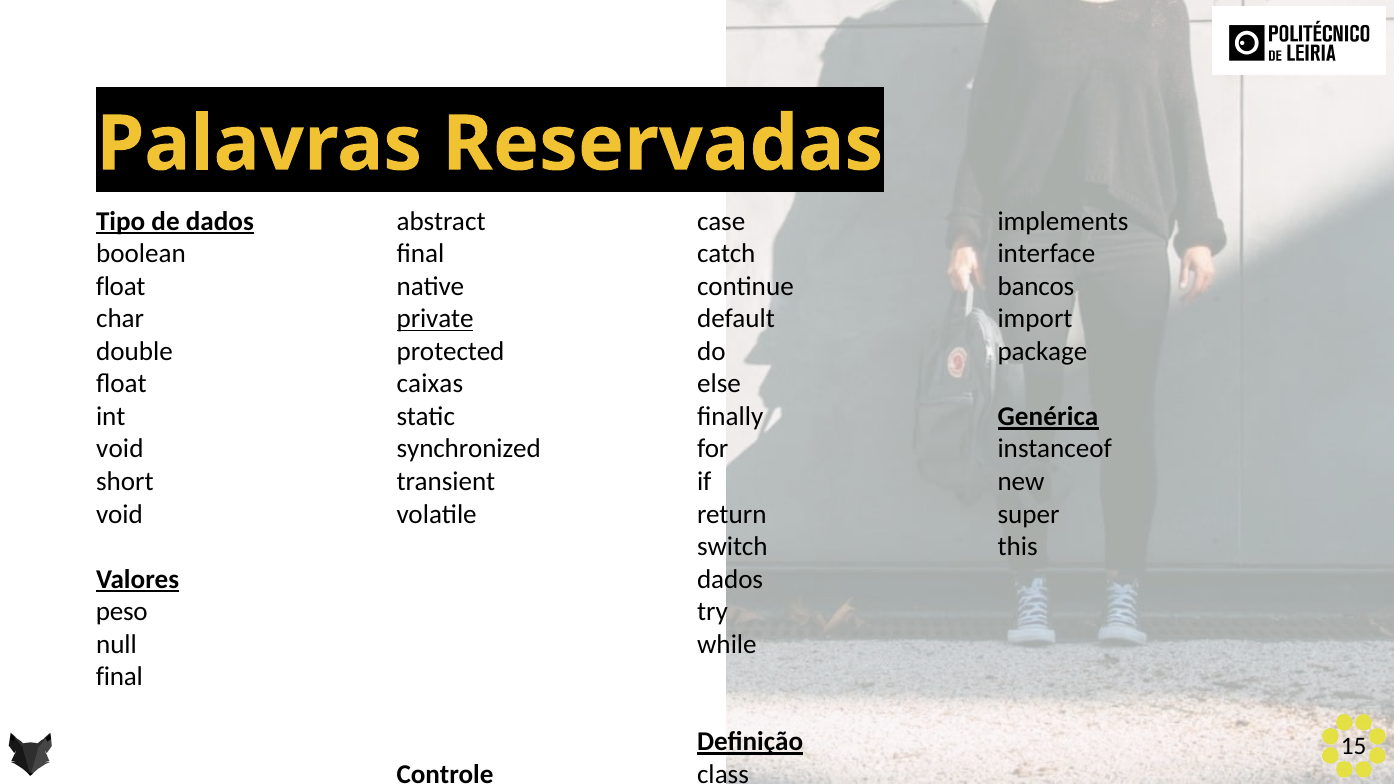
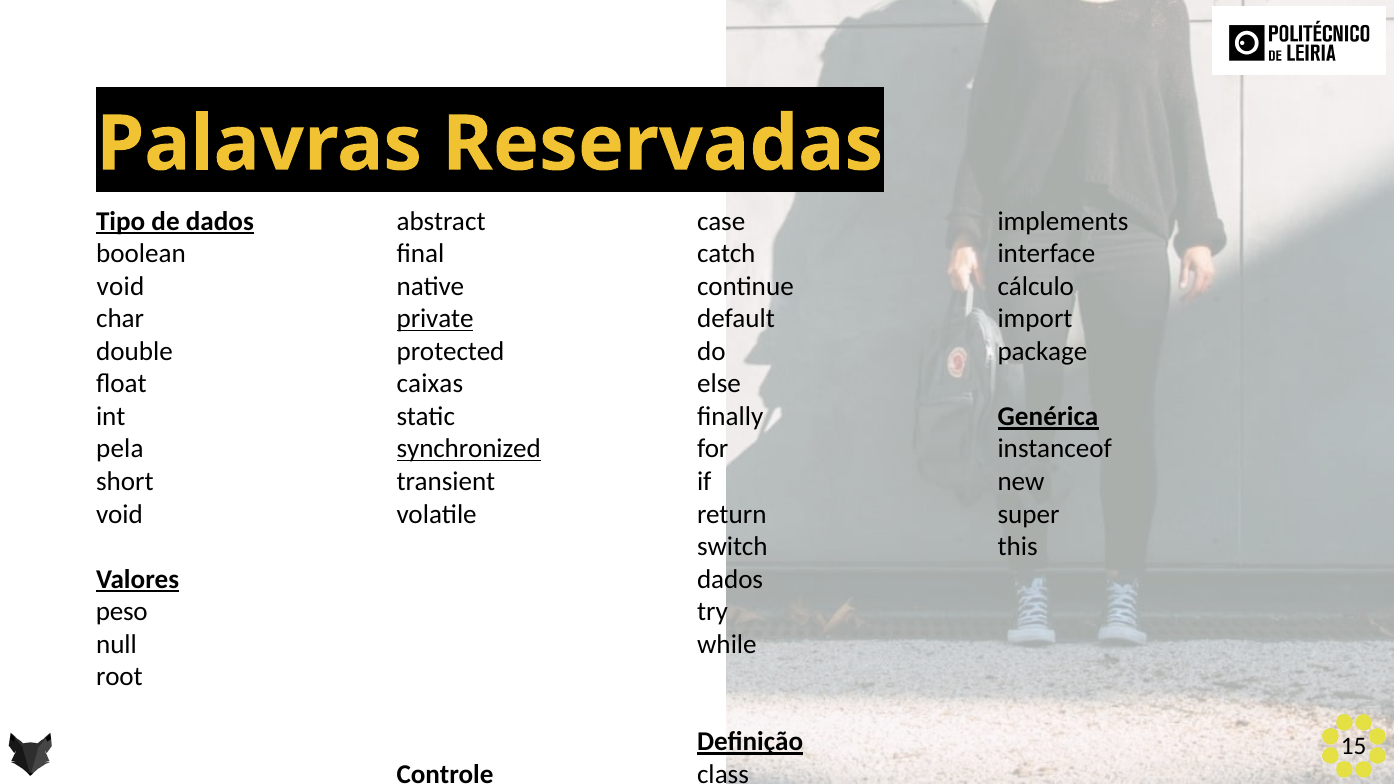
float at (121, 286): float -> void
bancos: bancos -> cálculo
void at (120, 449): void -> pela
synchronized underline: none -> present
final at (119, 677): final -> root
